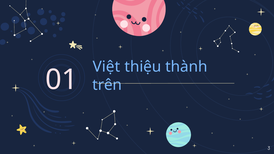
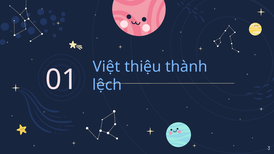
trên: trên -> lệch
